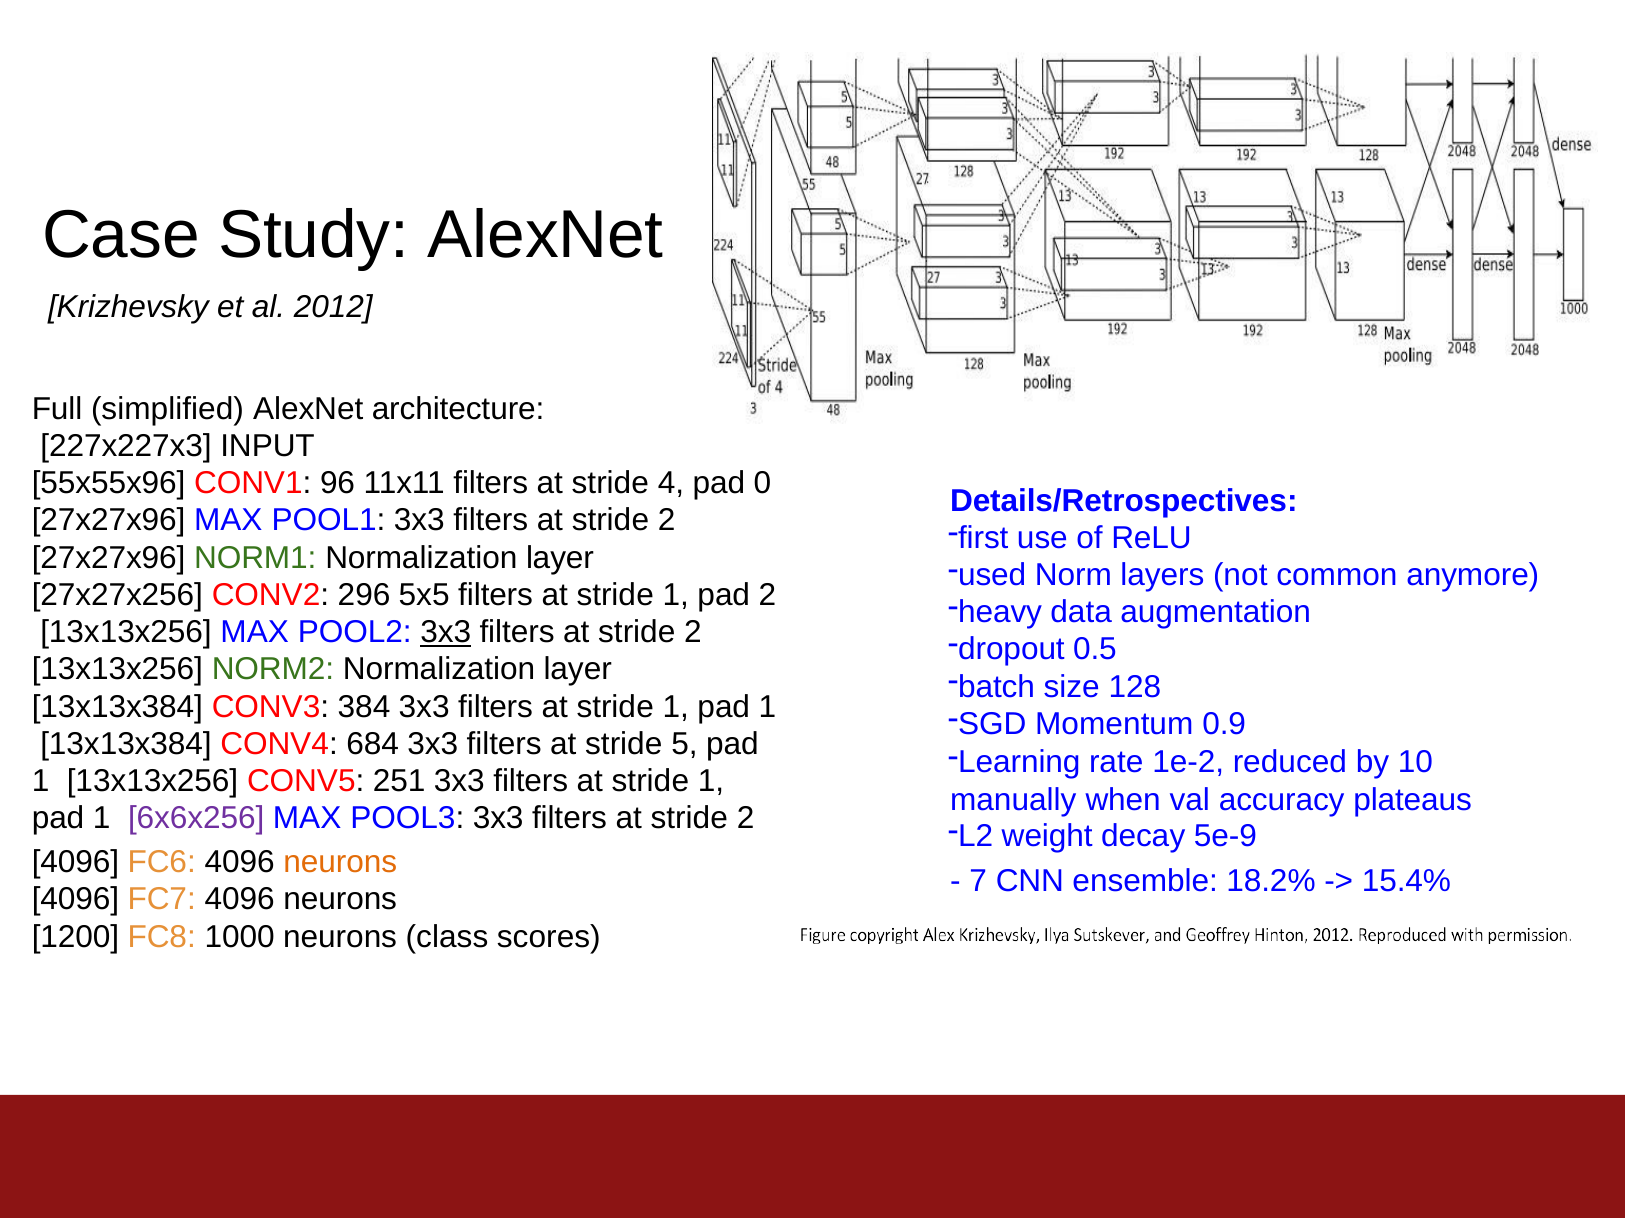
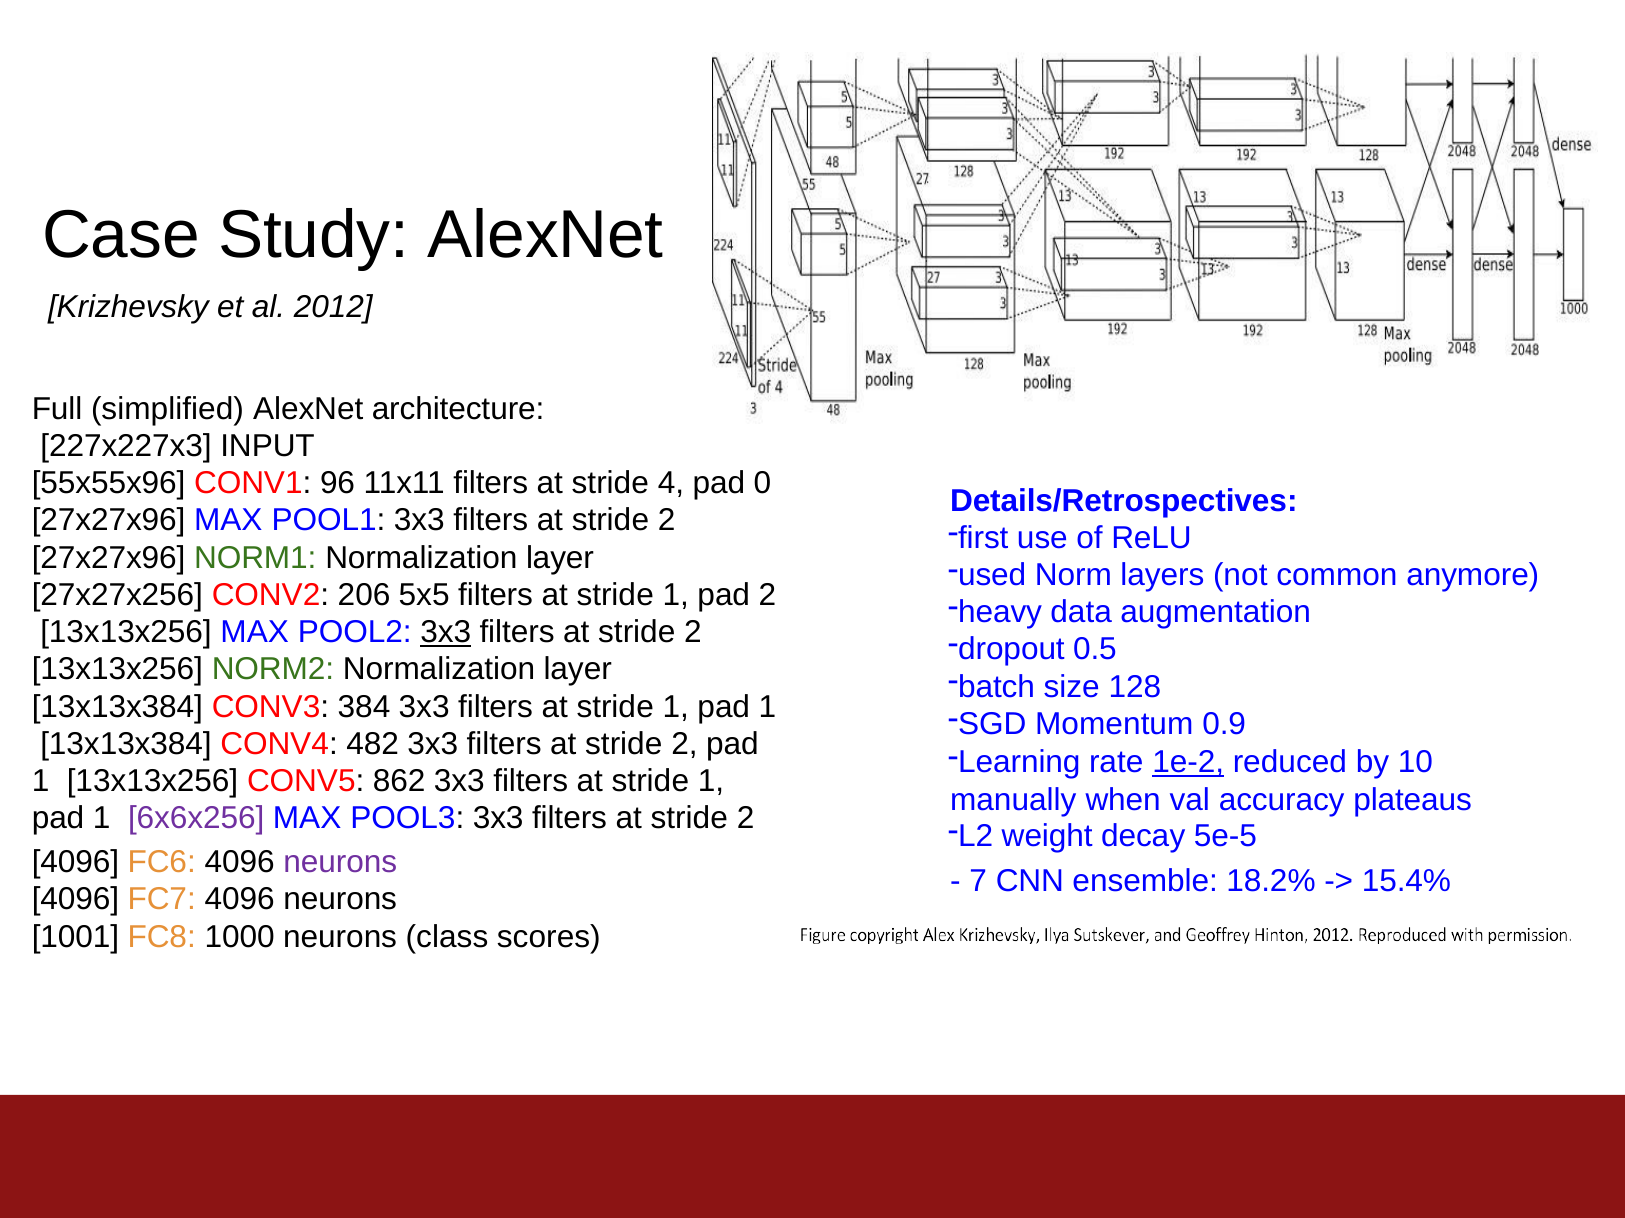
296: 296 -> 206
684: 684 -> 482
5 at (684, 744): 5 -> 2
1e-2 underline: none -> present
251: 251 -> 862
5e-9: 5e-9 -> 5e-5
neurons at (340, 863) colour: orange -> purple
1200: 1200 -> 1001
